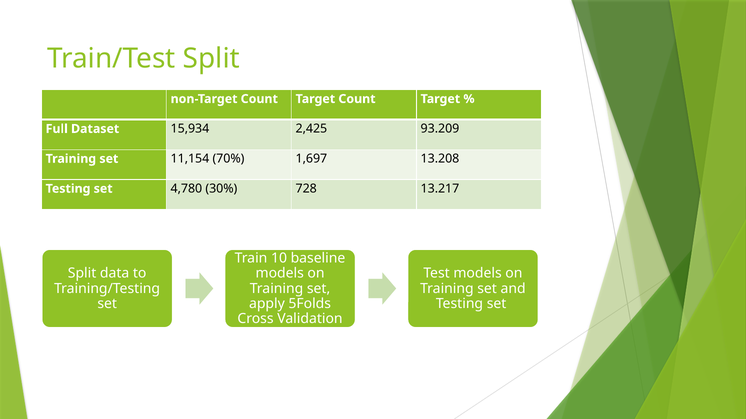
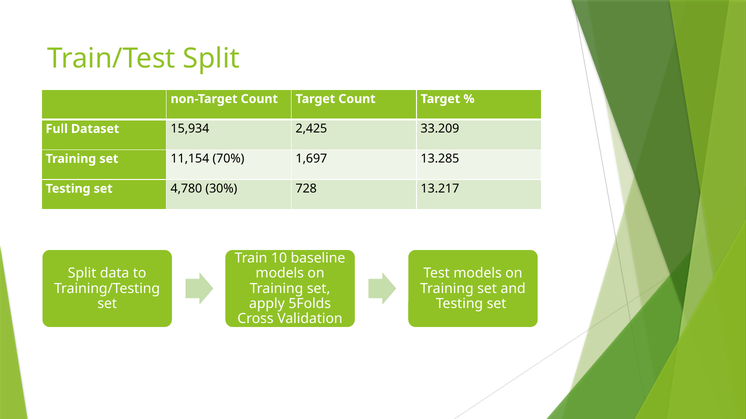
93.209: 93.209 -> 33.209
13.208: 13.208 -> 13.285
